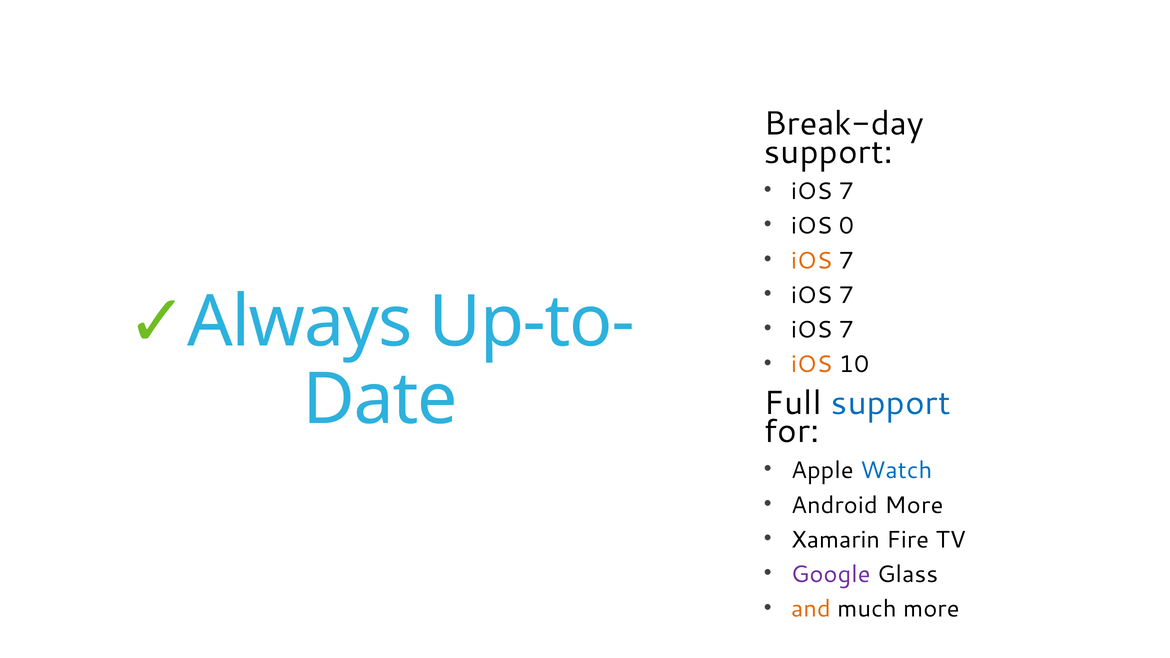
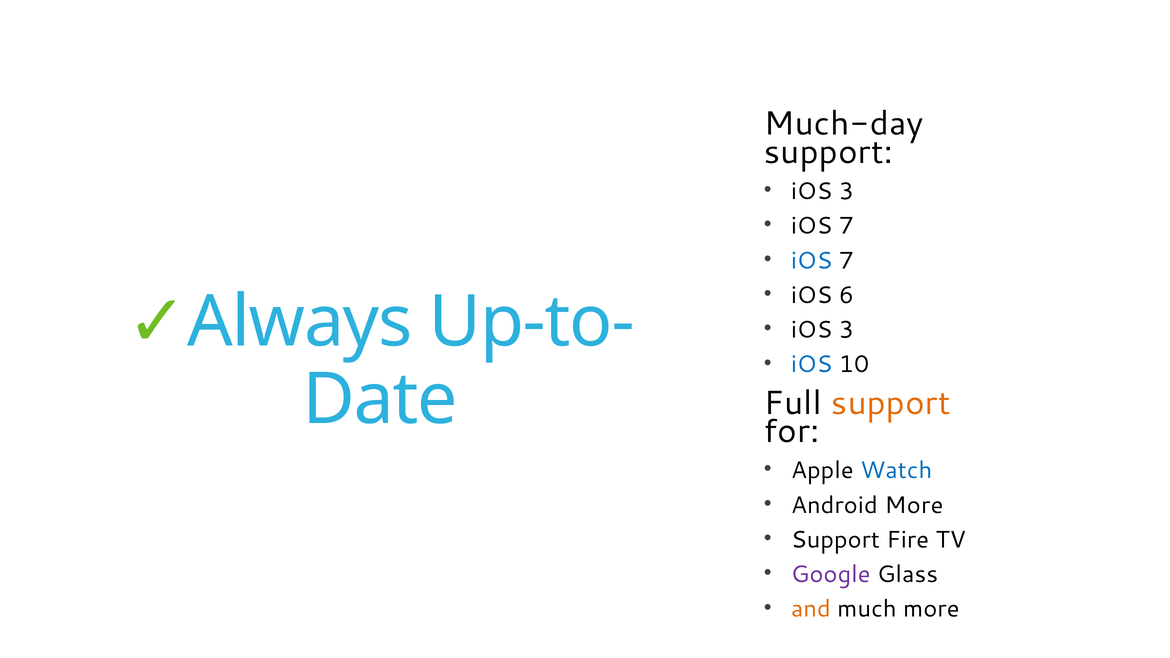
Break-day: Break-day -> Much-day
7 at (846, 191): 7 -> 3
0 at (846, 226): 0 -> 7
iOS at (812, 261) colour: orange -> blue
7 at (846, 295): 7 -> 6
7 at (846, 330): 7 -> 3
iOS at (812, 365) colour: orange -> blue
support at (891, 403) colour: blue -> orange
Xamarin at (835, 540): Xamarin -> Support
